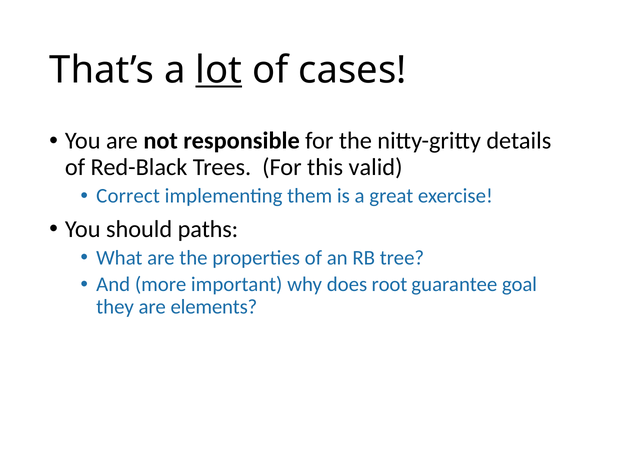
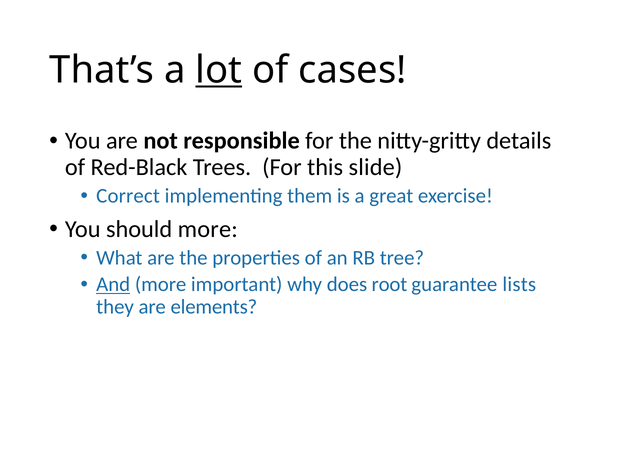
valid: valid -> slide
should paths: paths -> more
And underline: none -> present
goal: goal -> lists
